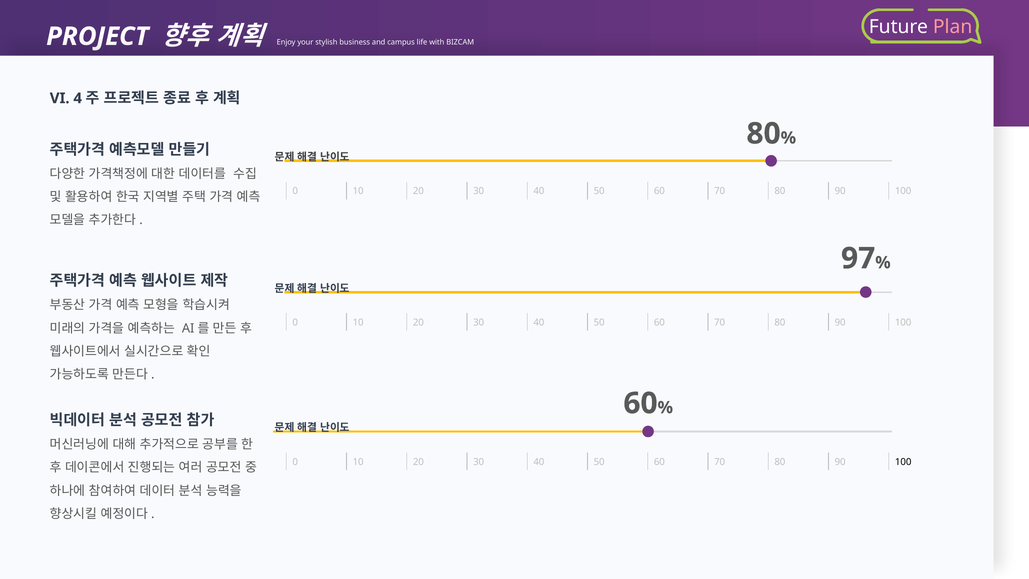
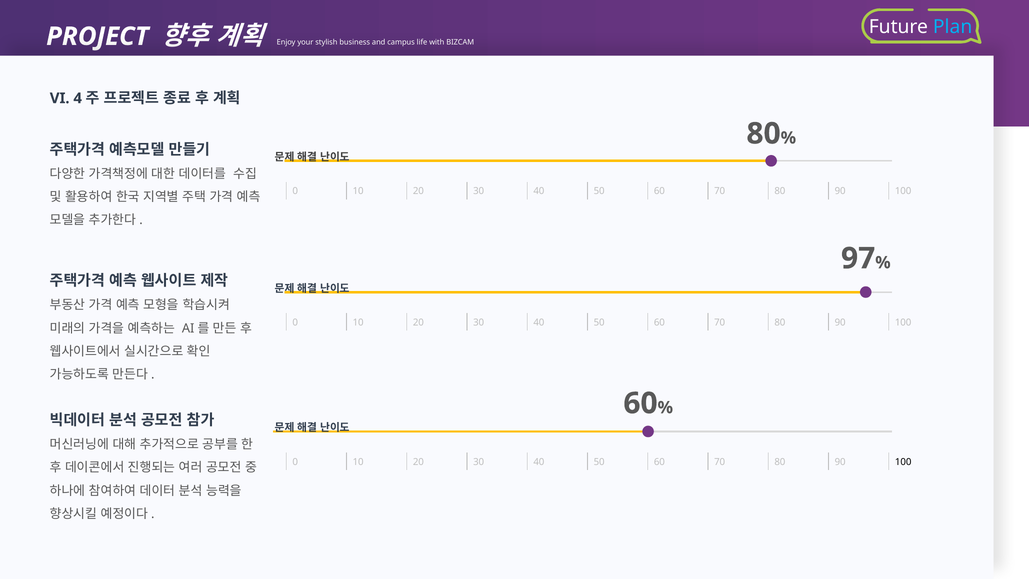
Plan colour: pink -> light blue
